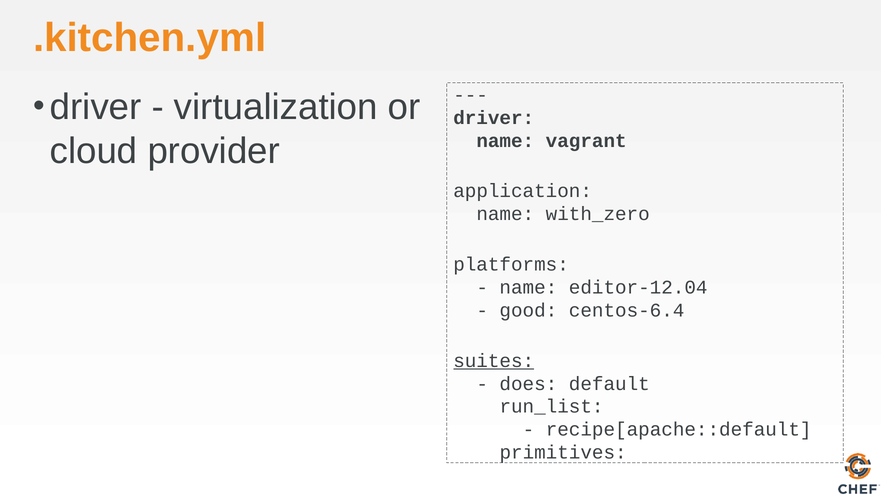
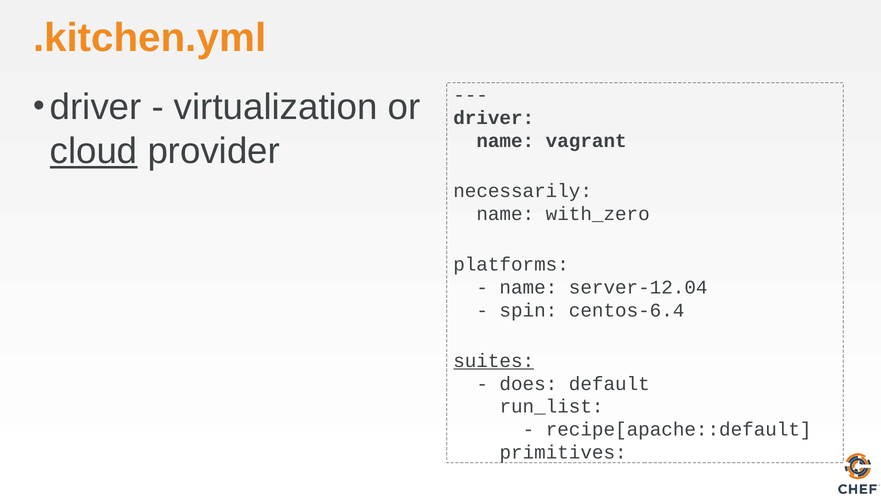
cloud underline: none -> present
application: application -> necessarily
editor-12.04: editor-12.04 -> server-12.04
good: good -> spin
